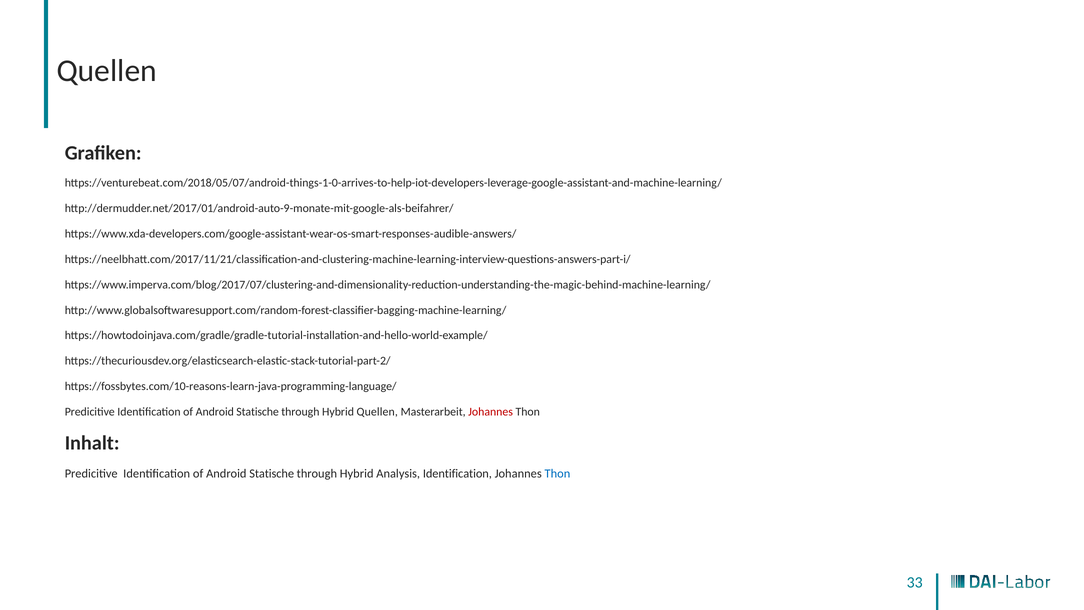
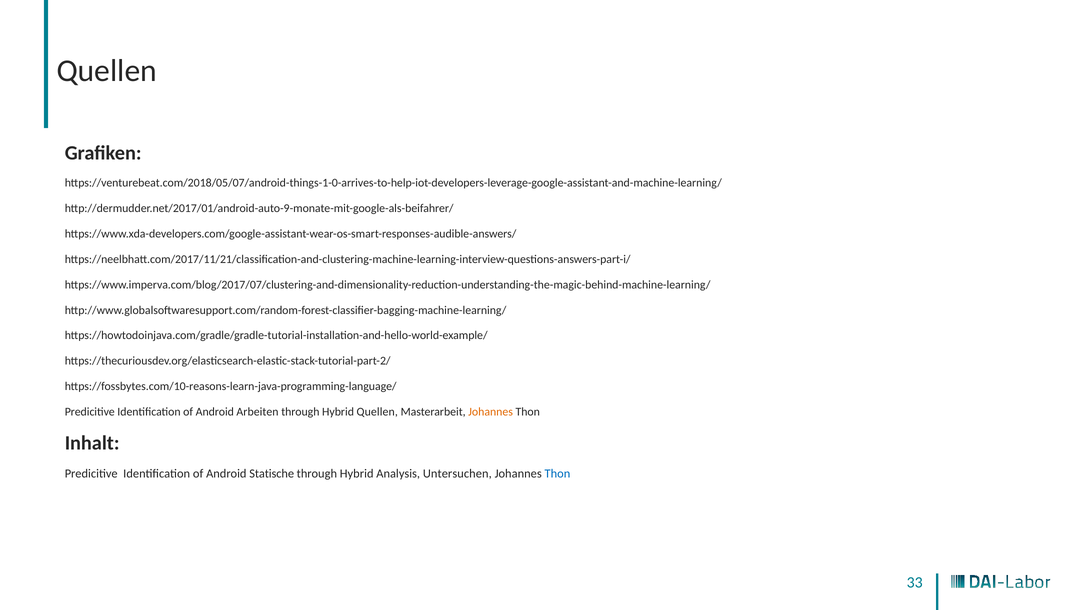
Statische at (258, 412): Statische -> Arbeiten
Johannes at (491, 412) colour: red -> orange
Analysis Identification: Identification -> Untersuchen
